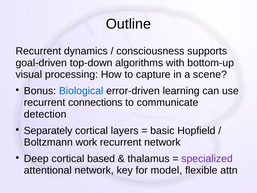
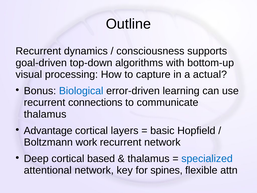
scene: scene -> actual
detection at (45, 114): detection -> thalamus
Separately: Separately -> Advantage
specialized colour: purple -> blue
model: model -> spines
